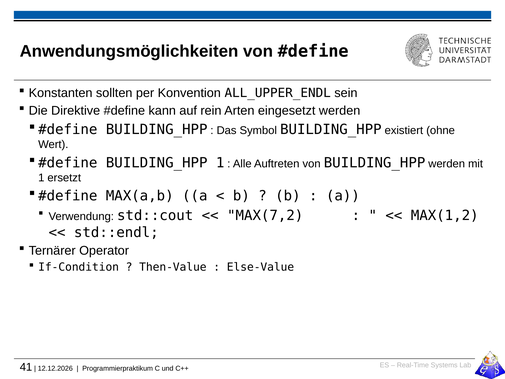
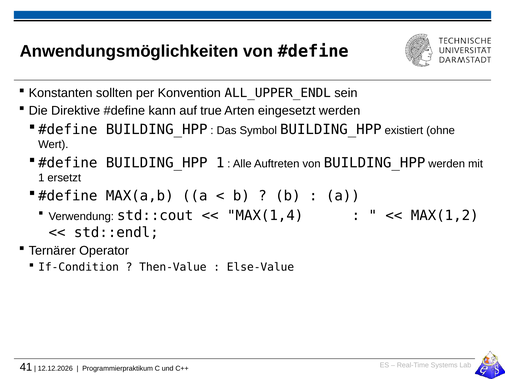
rein: rein -> true
MAX(7,2: MAX(7,2 -> MAX(1,4
